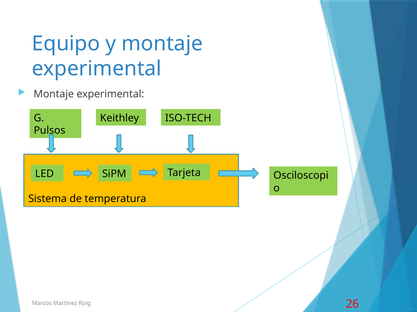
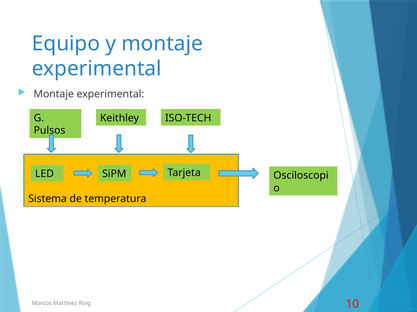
26: 26 -> 10
